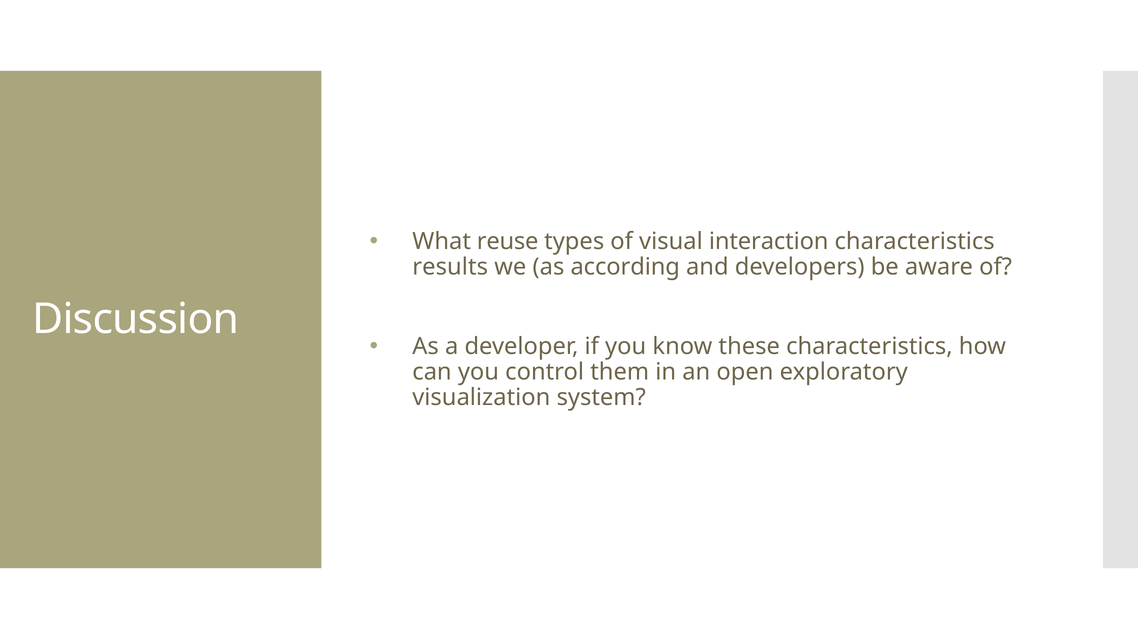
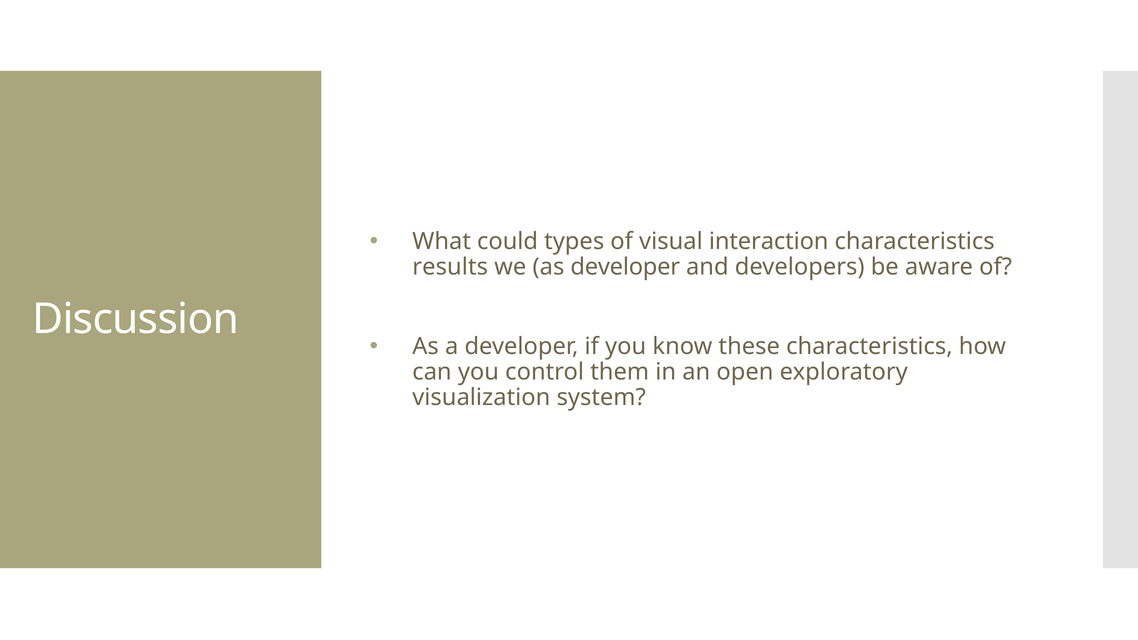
reuse: reuse -> could
as according: according -> developer
